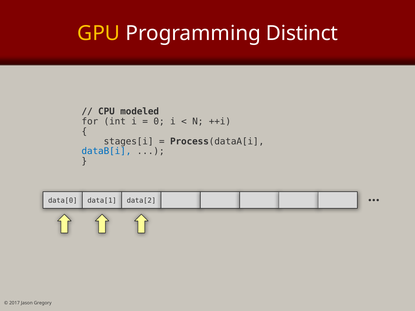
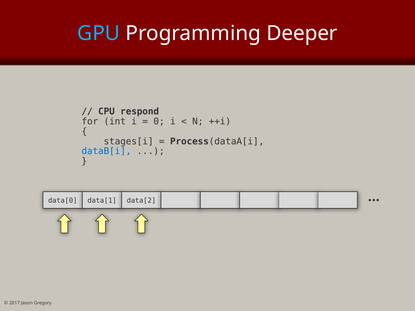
GPU colour: yellow -> light blue
Distinct: Distinct -> Deeper
modeled: modeled -> respond
